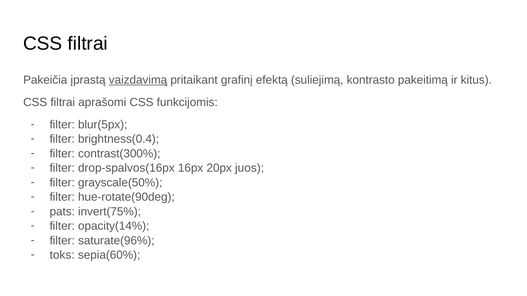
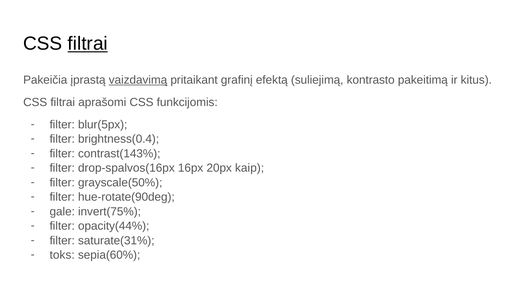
filtrai at (88, 44) underline: none -> present
contrast(300%: contrast(300% -> contrast(143%
juos: juos -> kaip
pats: pats -> gale
opacity(14%: opacity(14% -> opacity(44%
saturate(96%: saturate(96% -> saturate(31%
